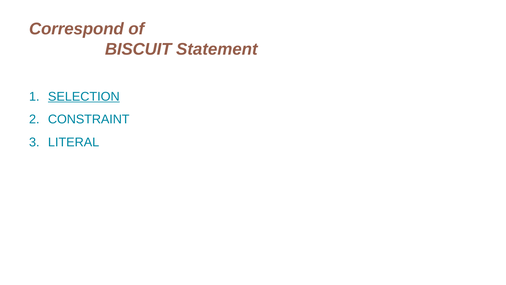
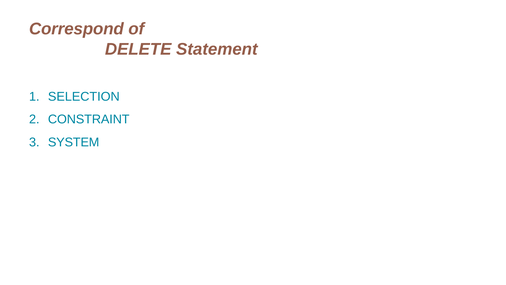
BISCUIT: BISCUIT -> DELETE
SELECTION underline: present -> none
LITERAL: LITERAL -> SYSTEM
